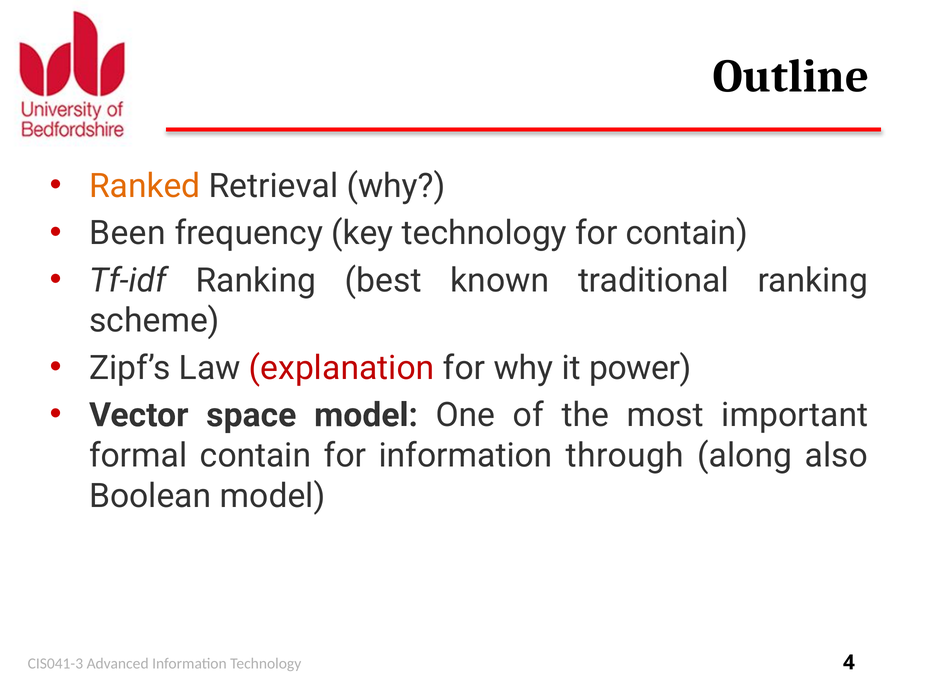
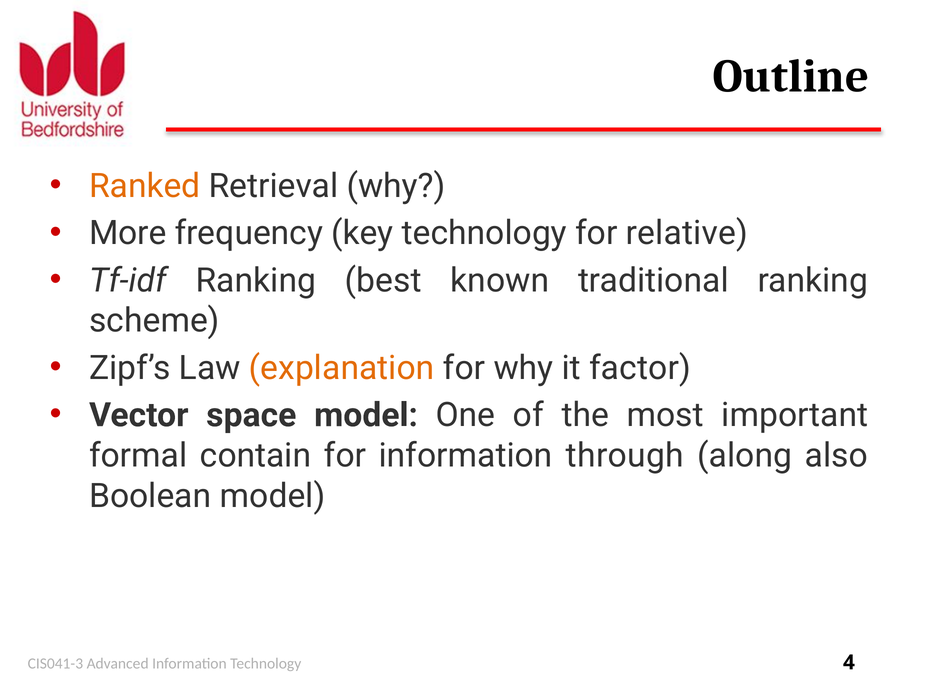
Been: Been -> More
for contain: contain -> relative
explanation colour: red -> orange
power: power -> factor
